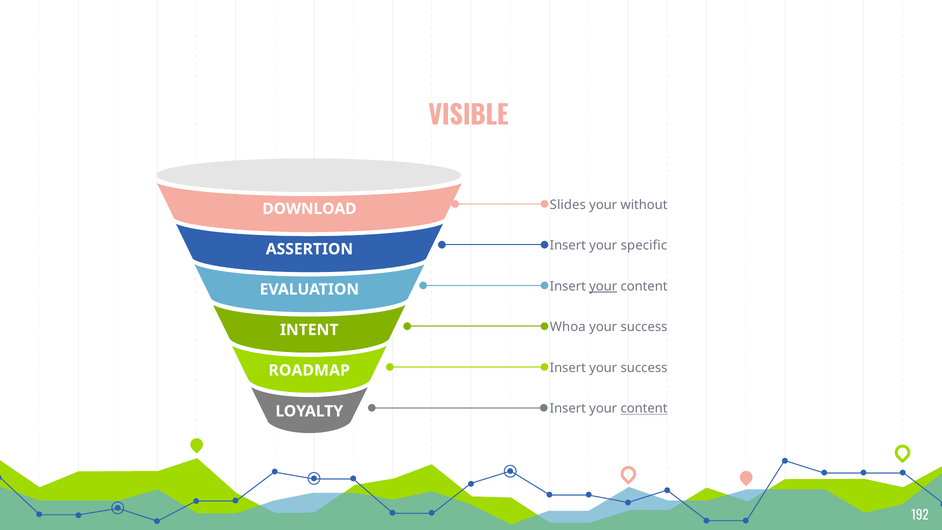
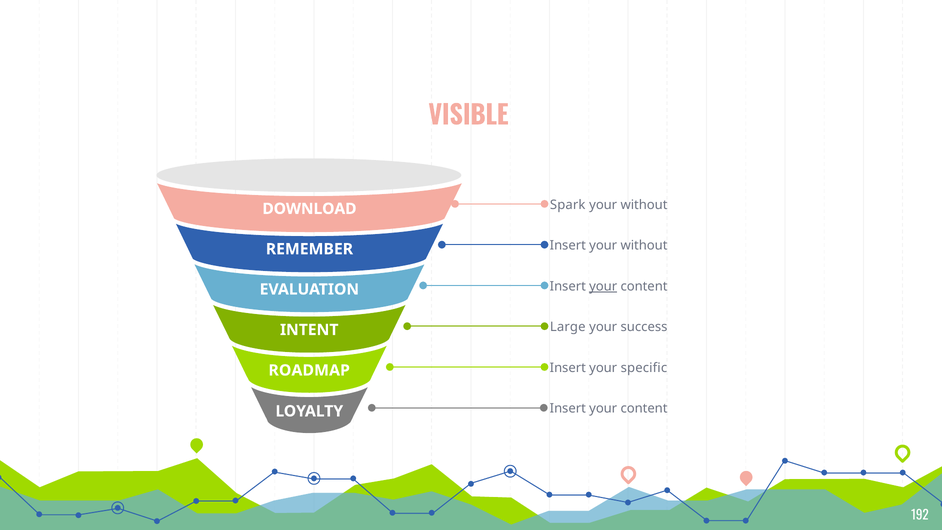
Slides: Slides -> Spark
Insert your specific: specific -> without
ASSERTION: ASSERTION -> REMEMBER
Whoa: Whoa -> Large
Insert your success: success -> specific
content at (644, 409) underline: present -> none
